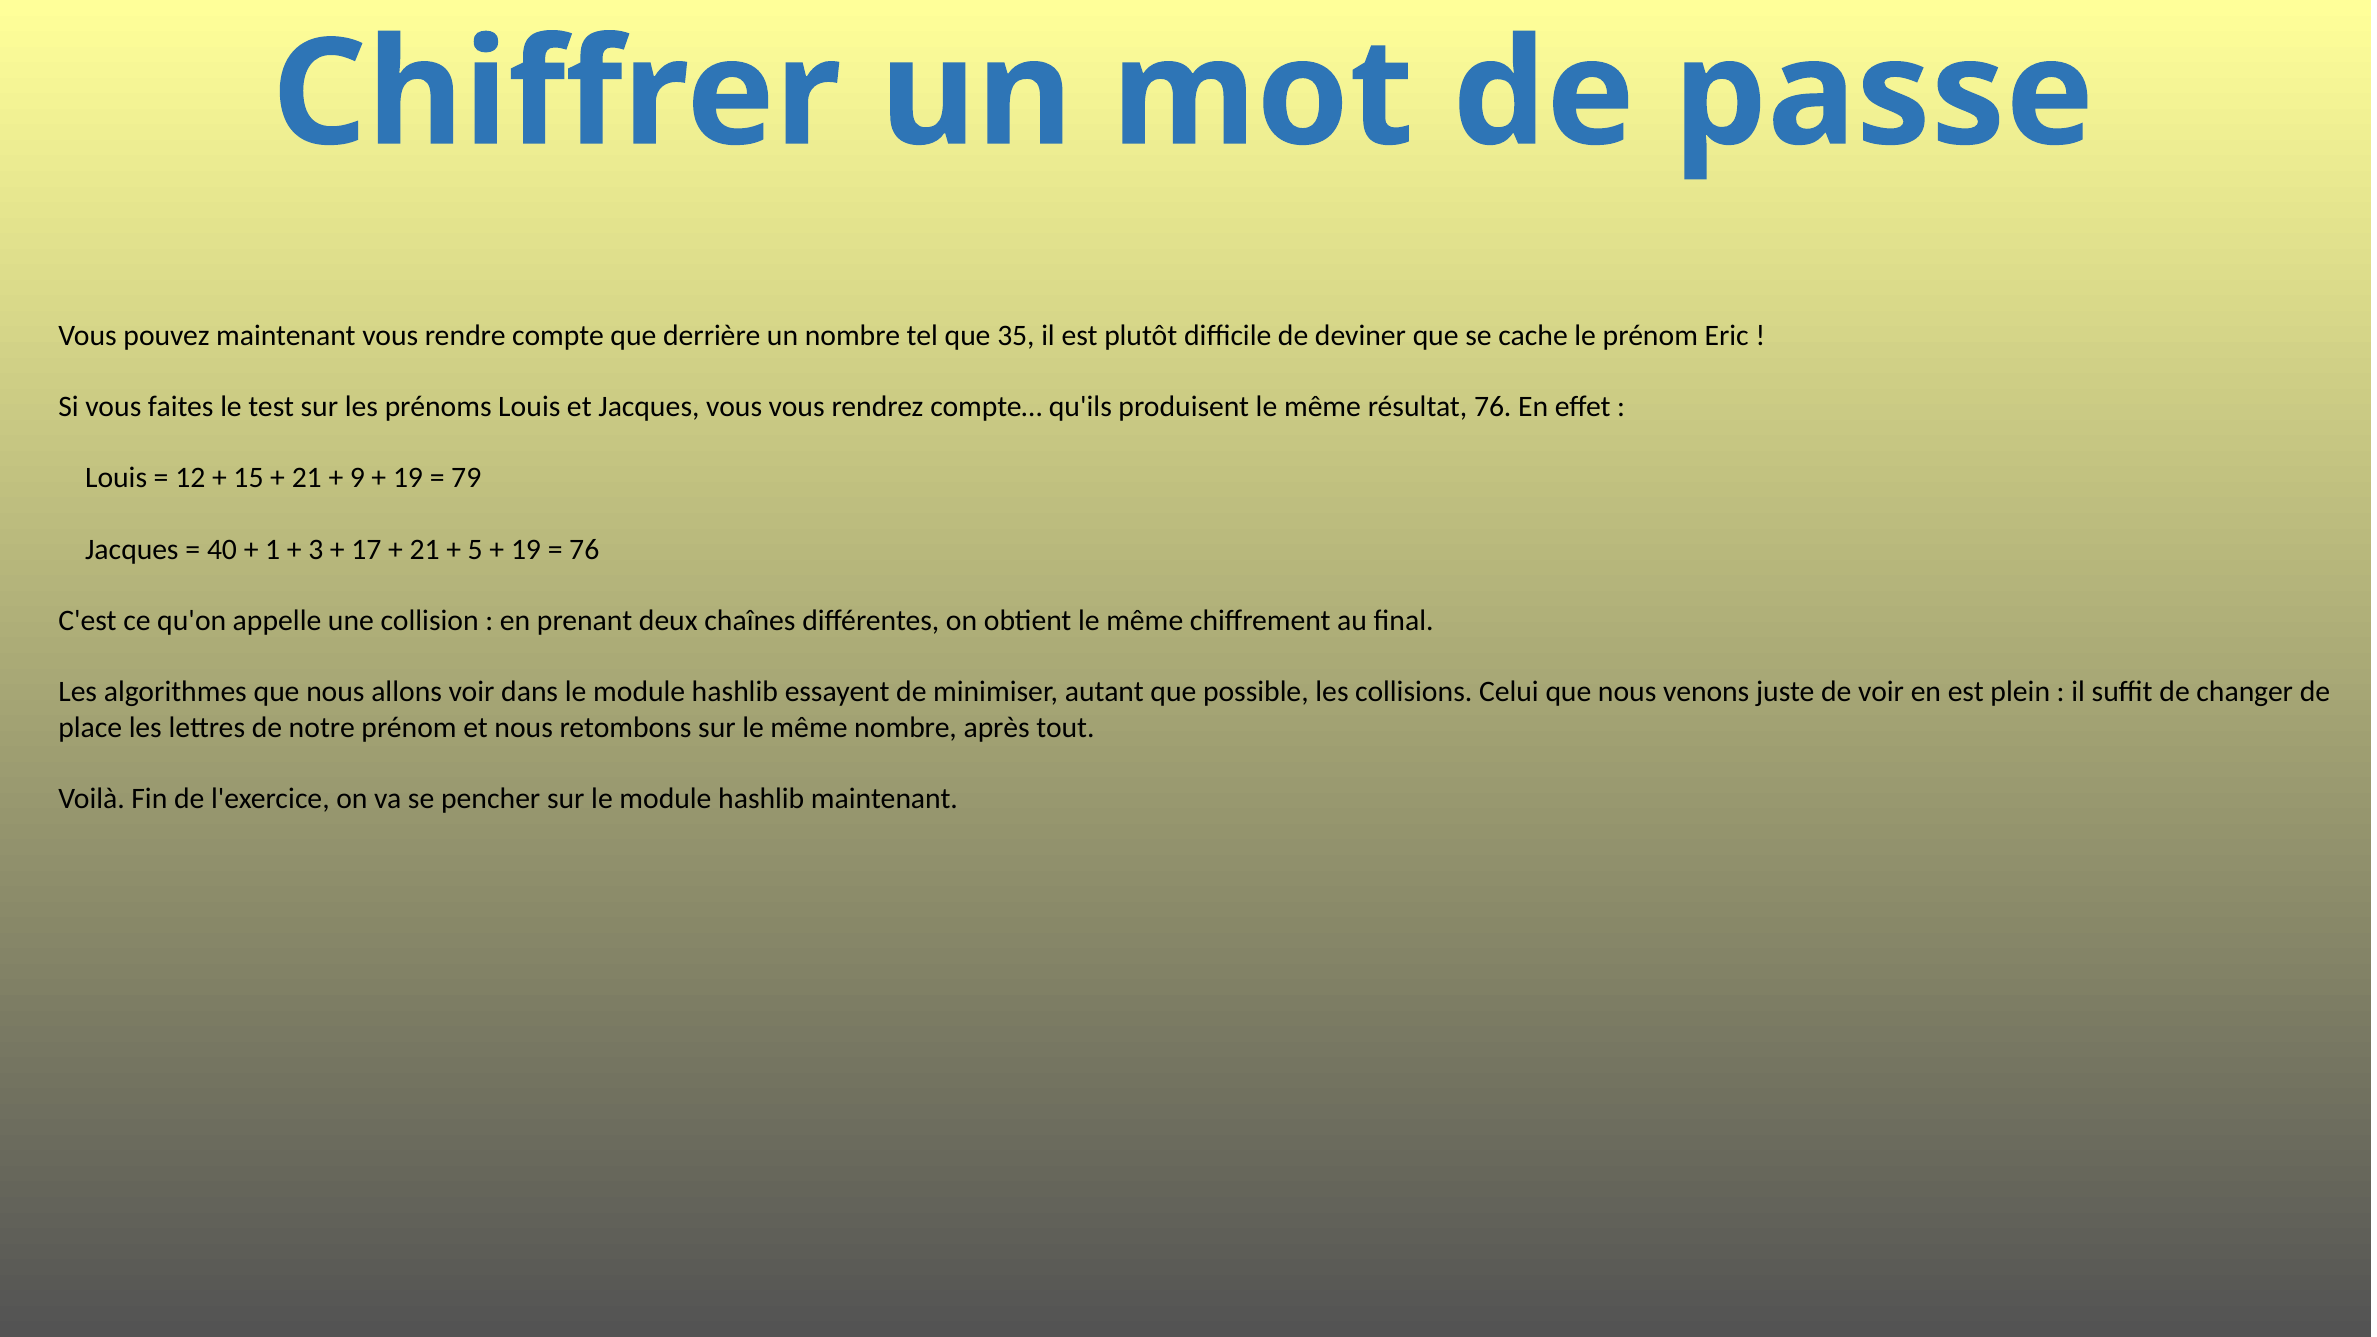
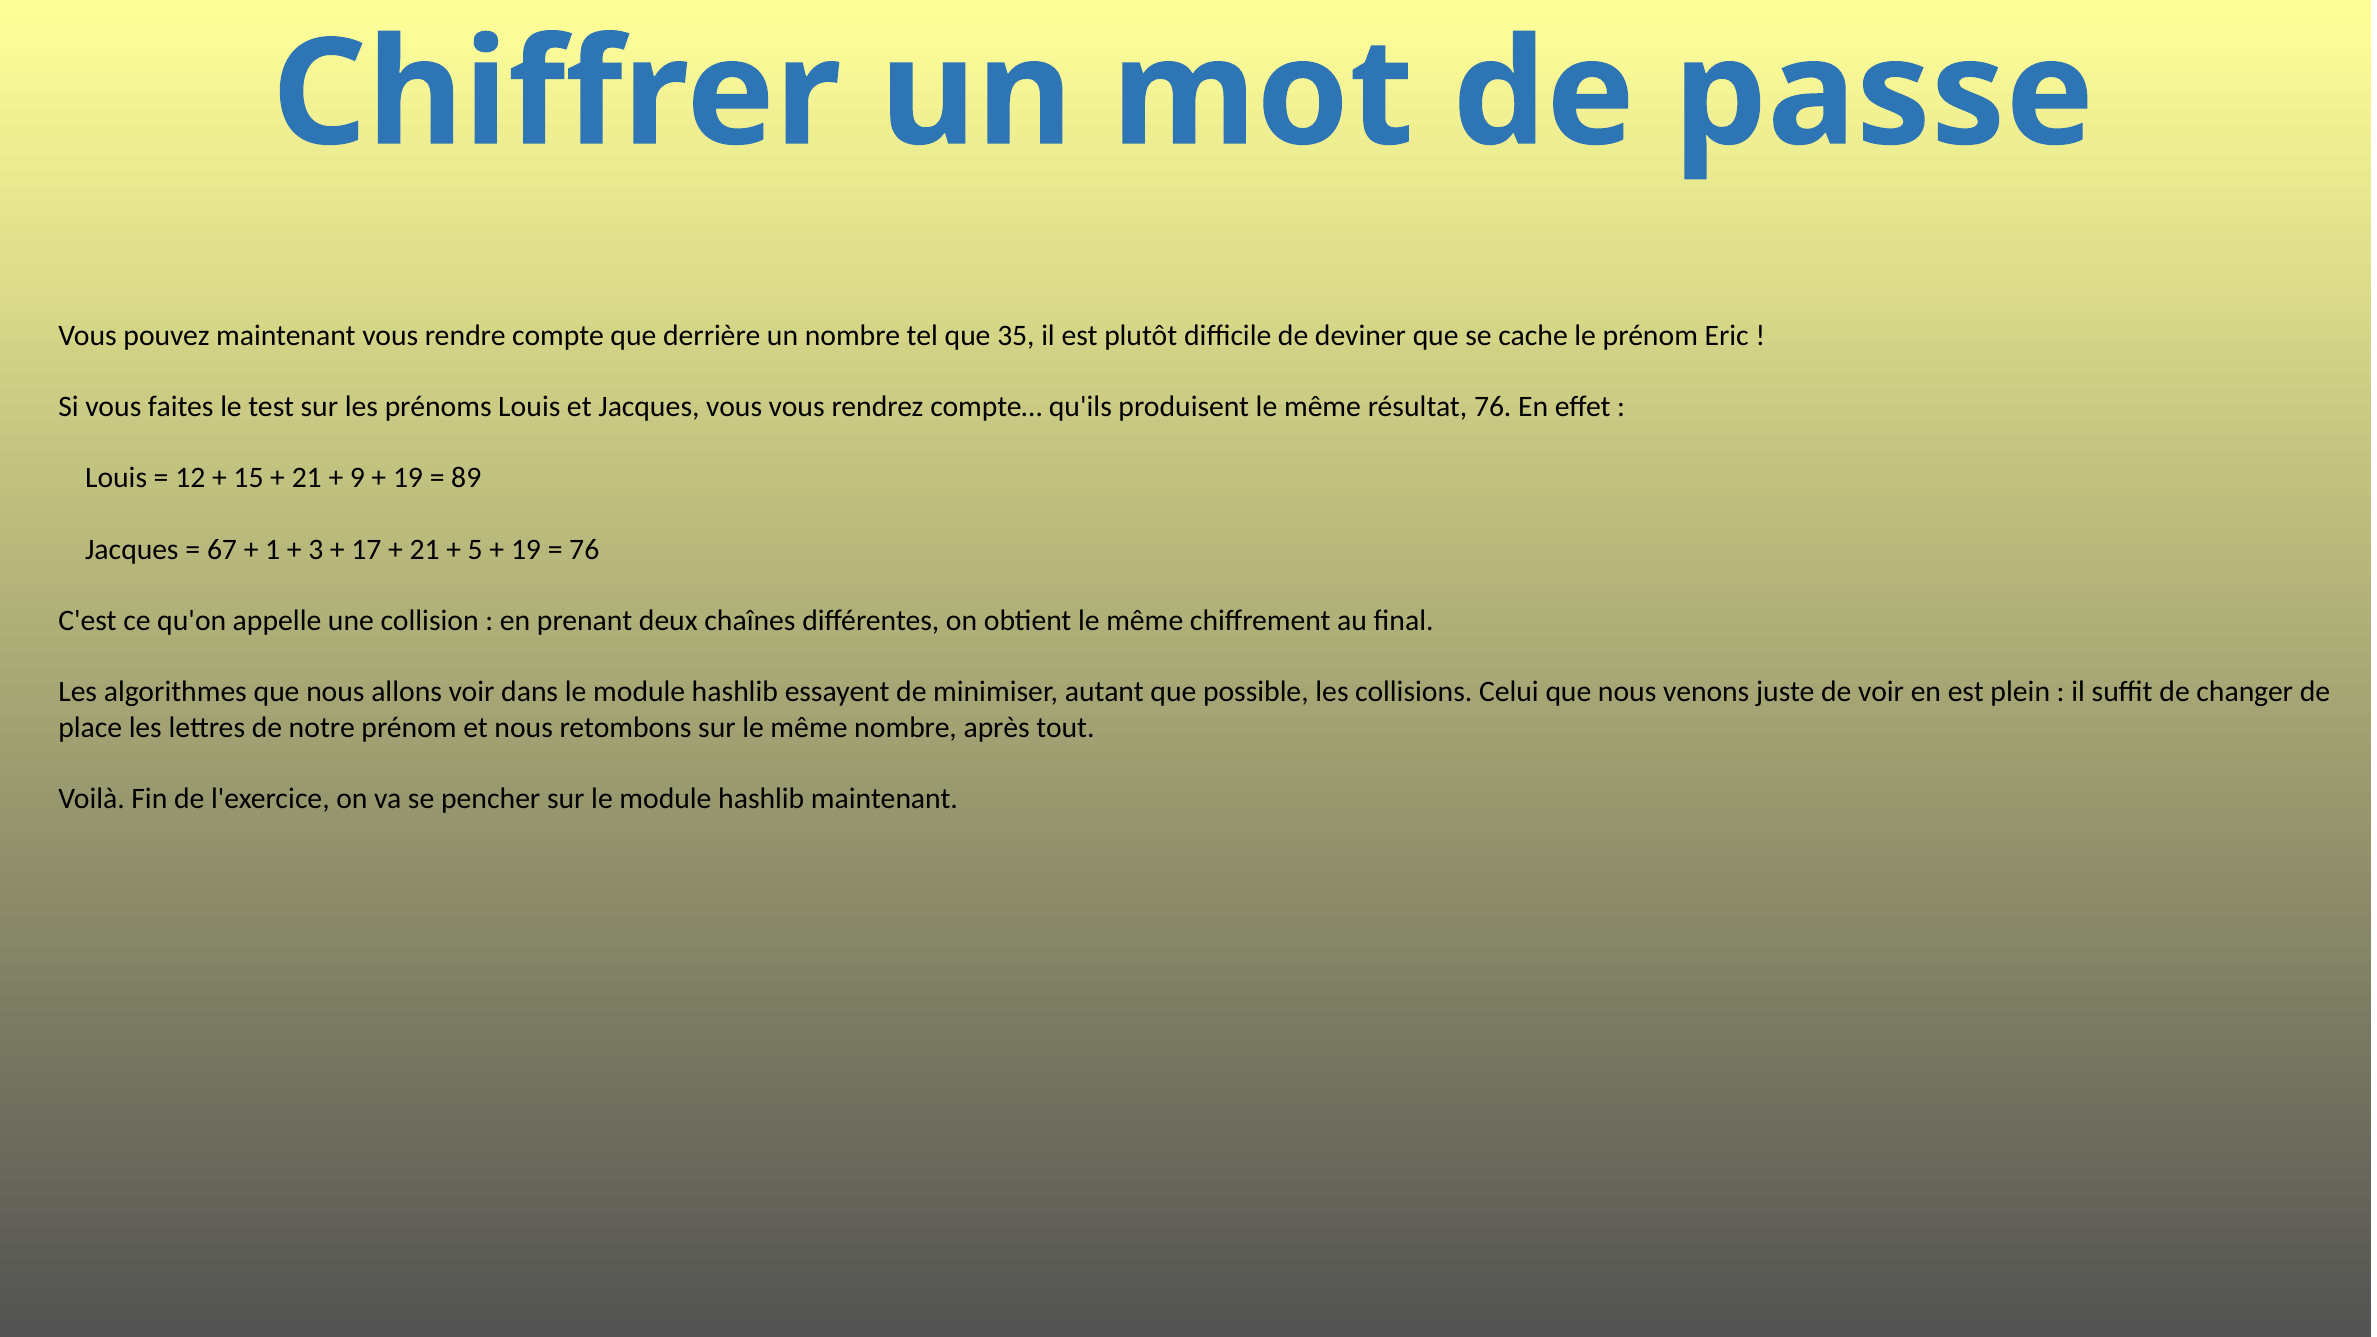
79: 79 -> 89
40: 40 -> 67
